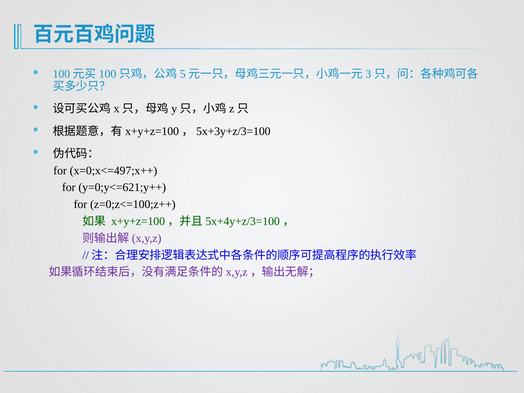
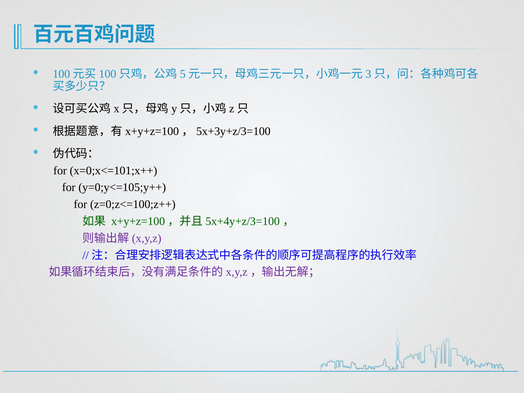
x=0;x<=497;x++: x=0;x<=497;x++ -> x=0;x<=101;x++
y=0;y<=621;y++: y=0;y<=621;y++ -> y=0;y<=105;y++
